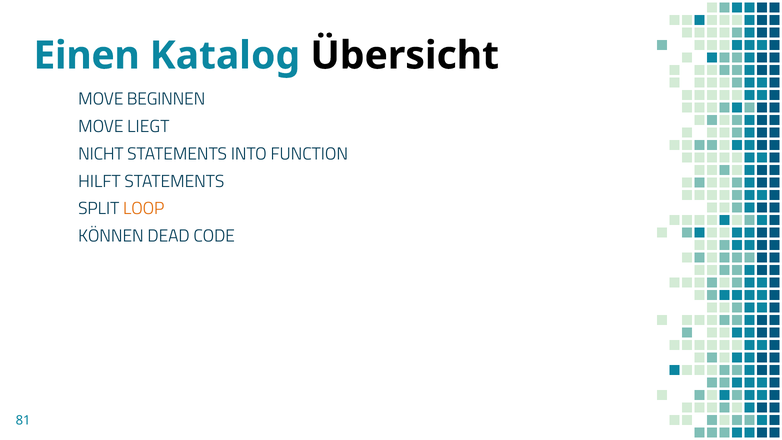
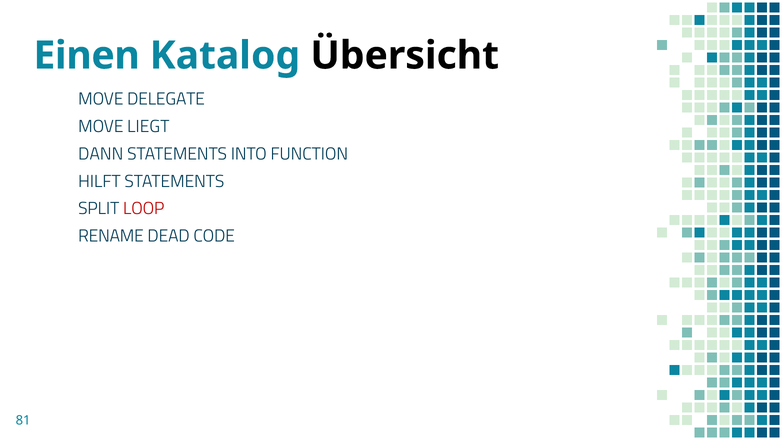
BEGINNEN: BEGINNEN -> DELEGATE
NICHT: NICHT -> DANN
LOOP colour: orange -> red
KÖNNEN: KÖNNEN -> RENAME
